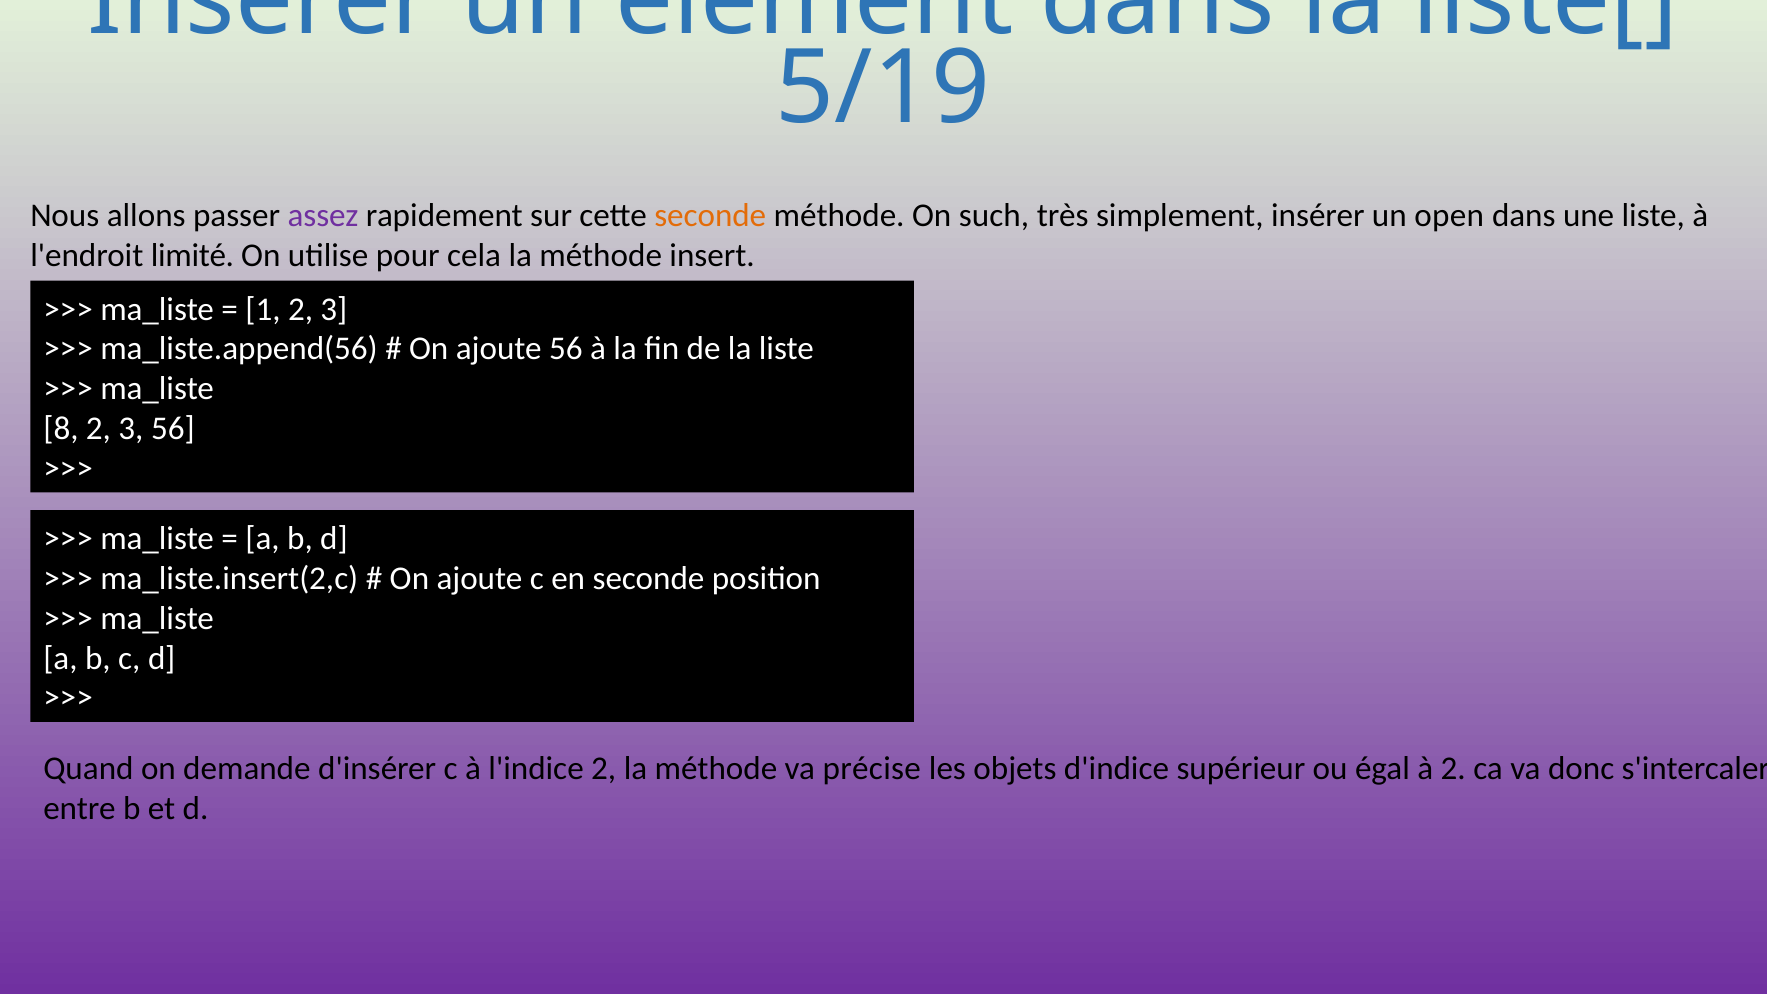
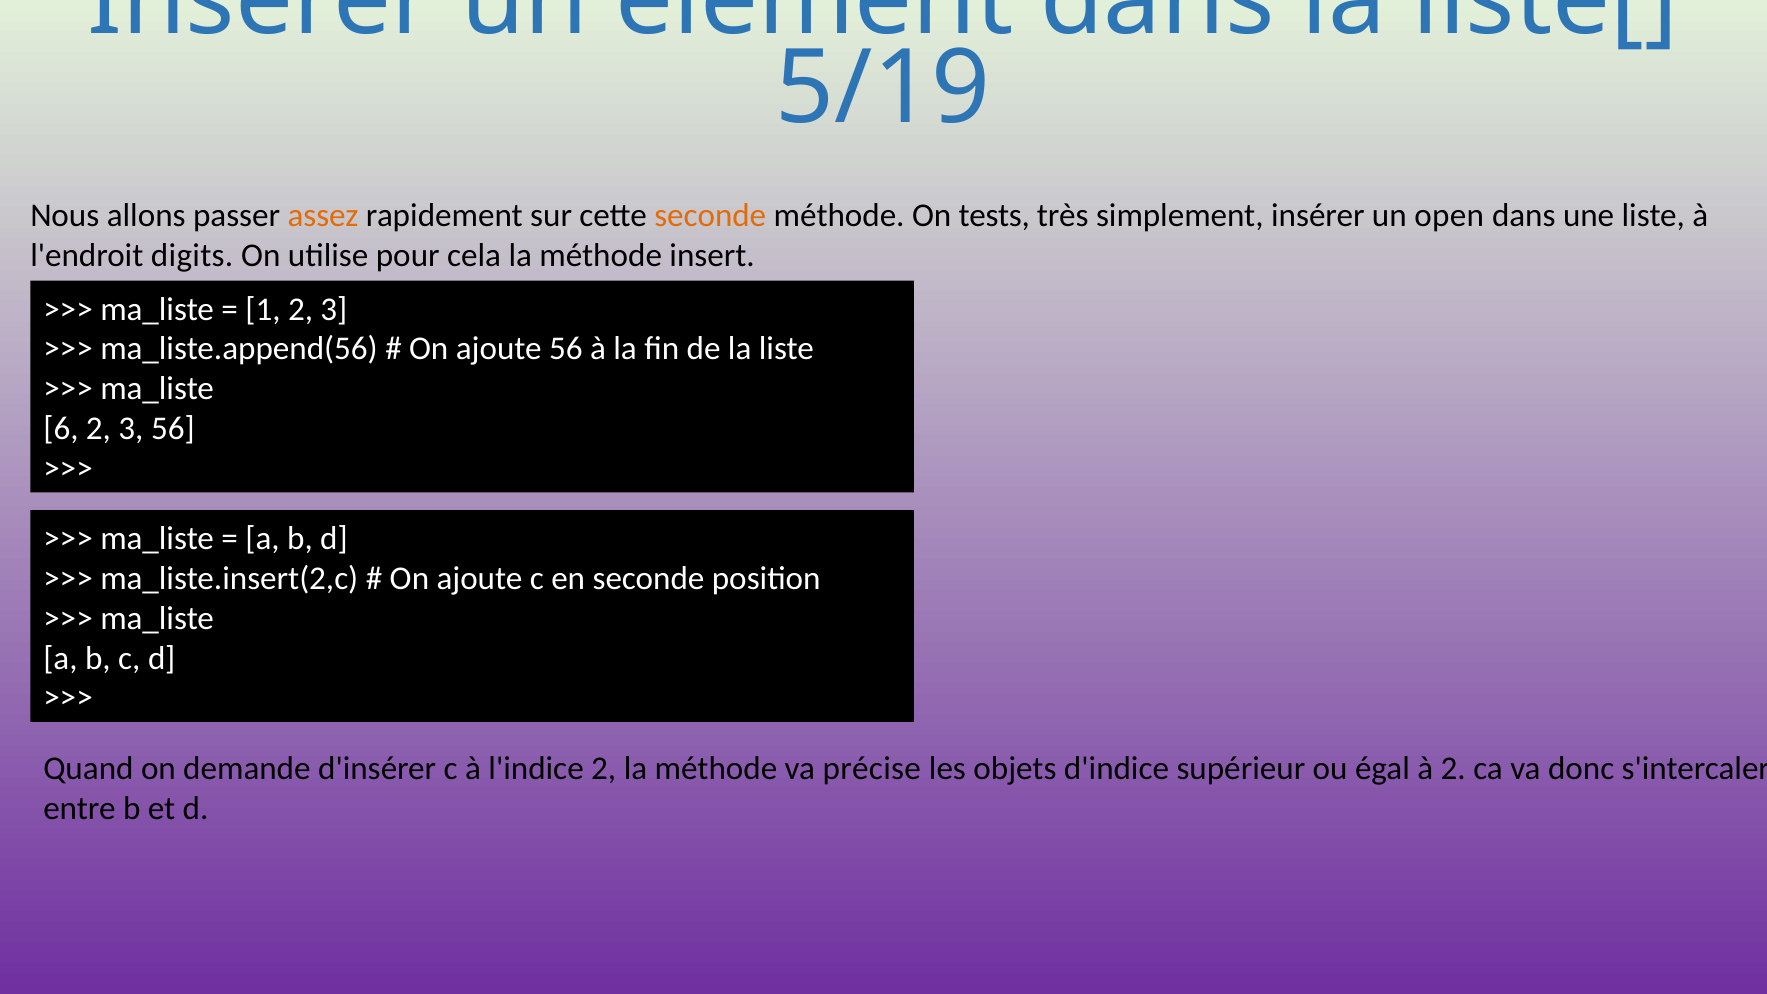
assez colour: purple -> orange
such: such -> tests
limité: limité -> digits
8: 8 -> 6
